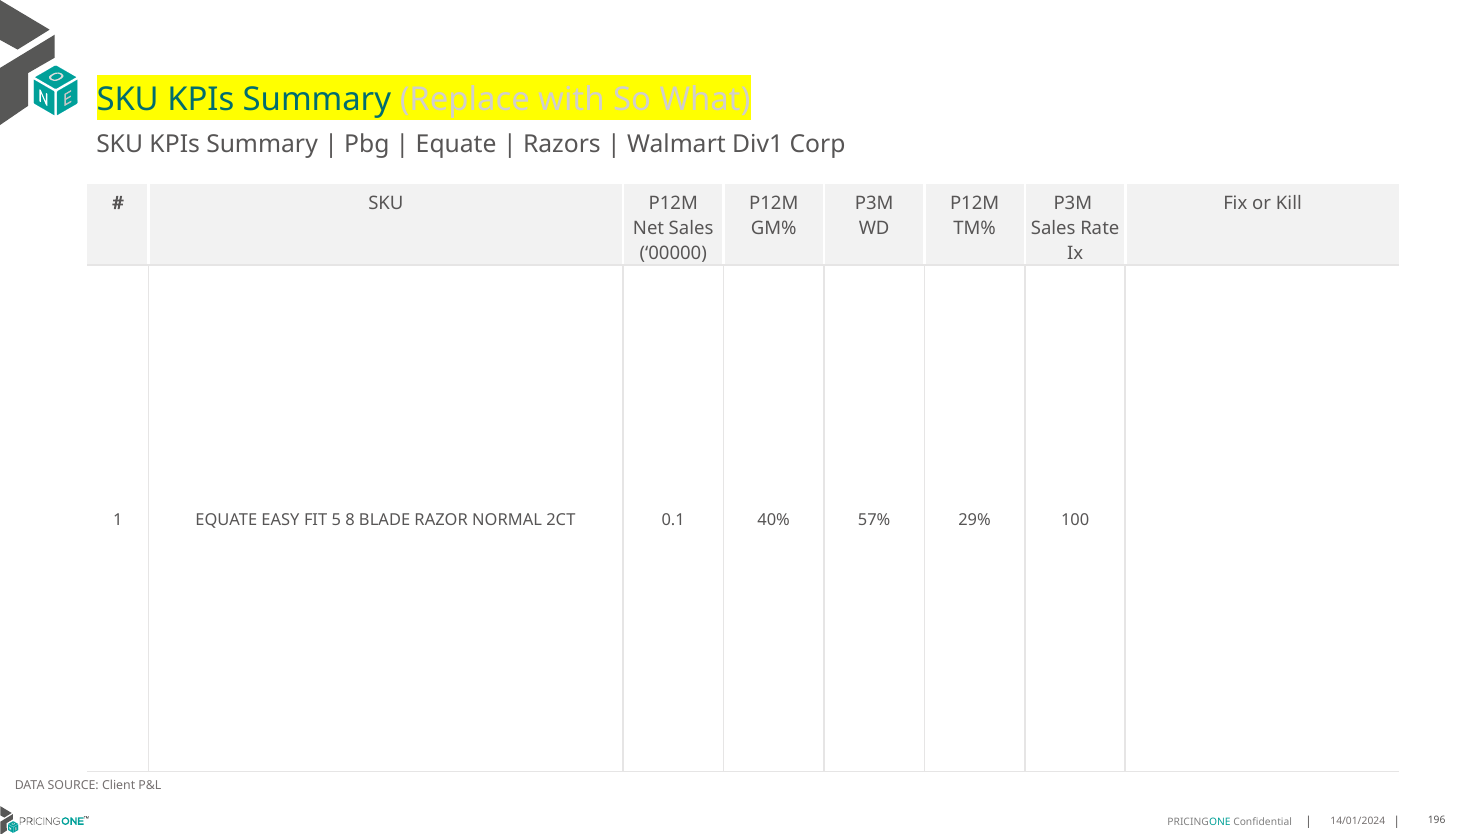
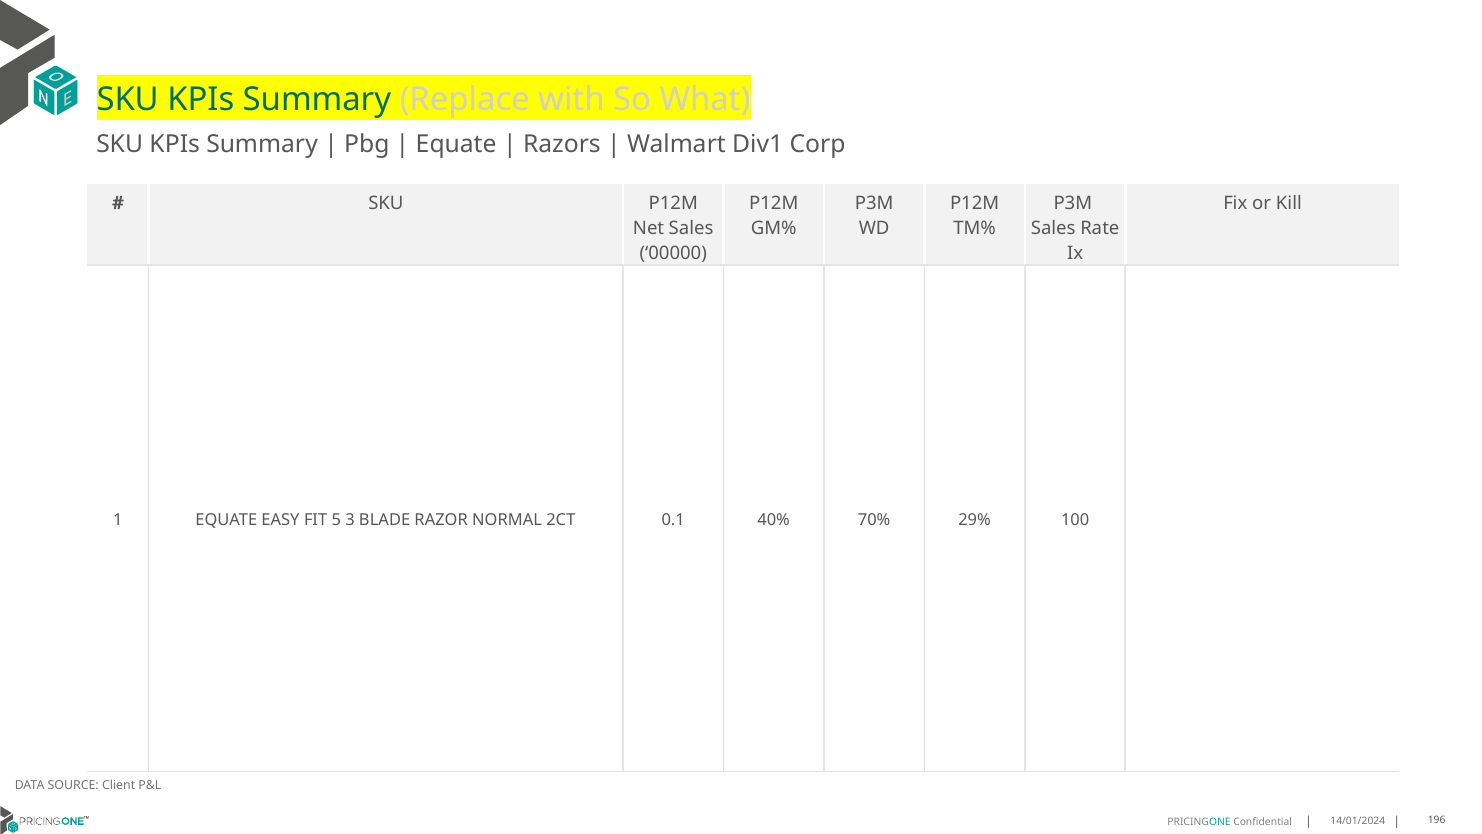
8: 8 -> 3
57%: 57% -> 70%
